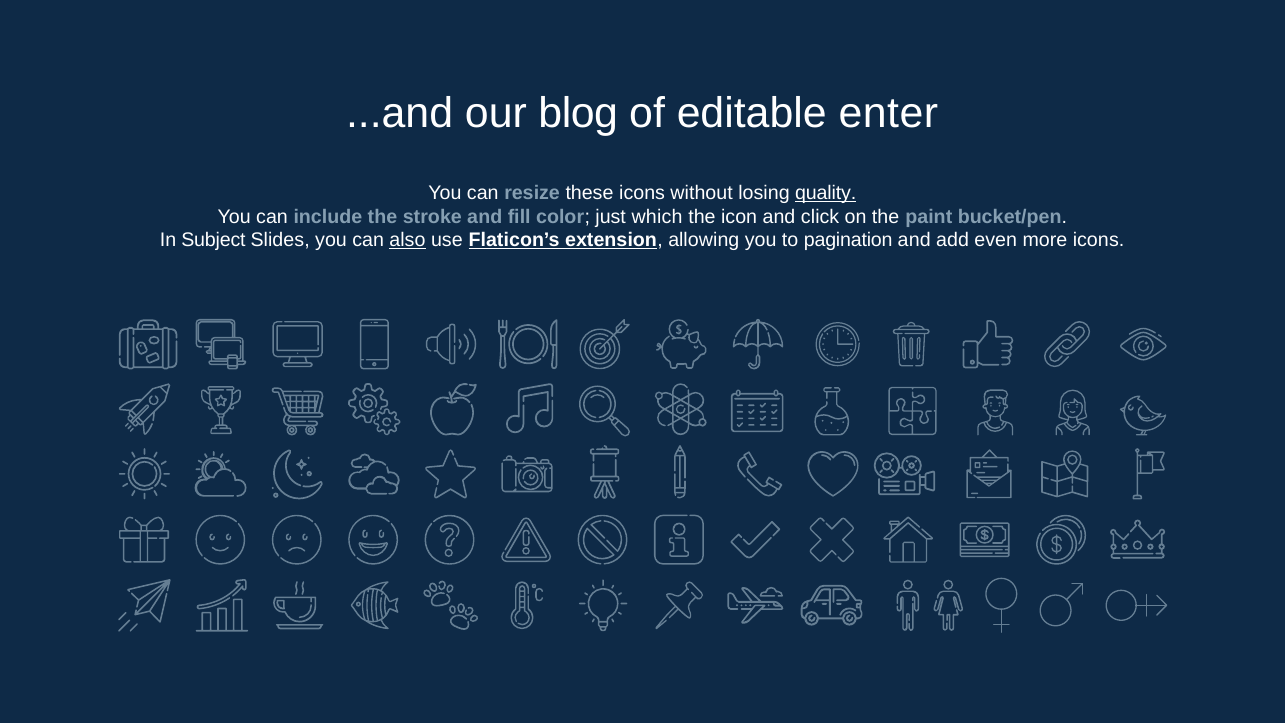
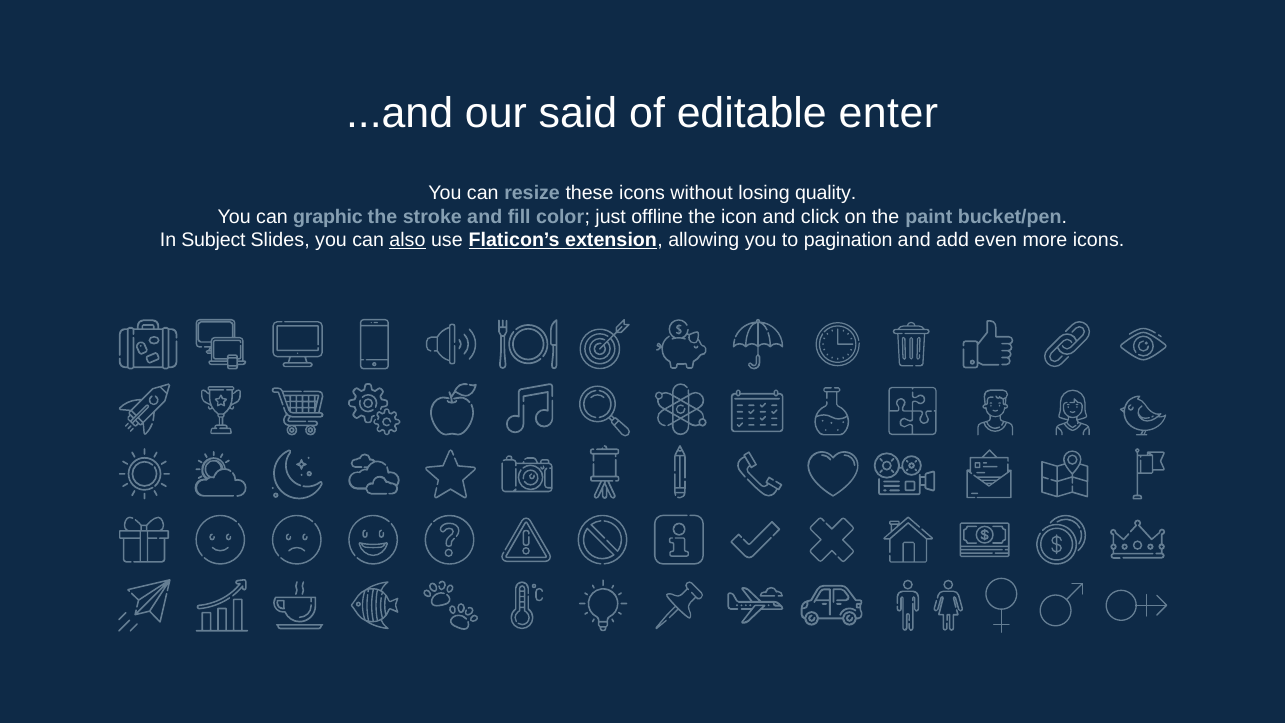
blog: blog -> said
quality underline: present -> none
include: include -> graphic
which: which -> offline
